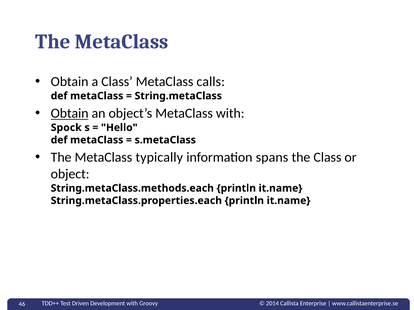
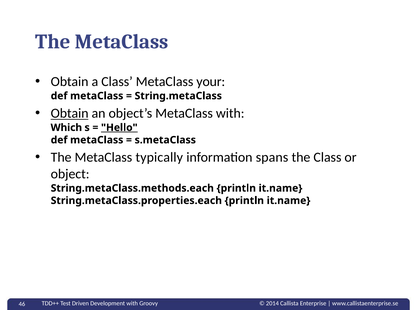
calls: calls -> your
Spock: Spock -> Which
Hello underline: none -> present
